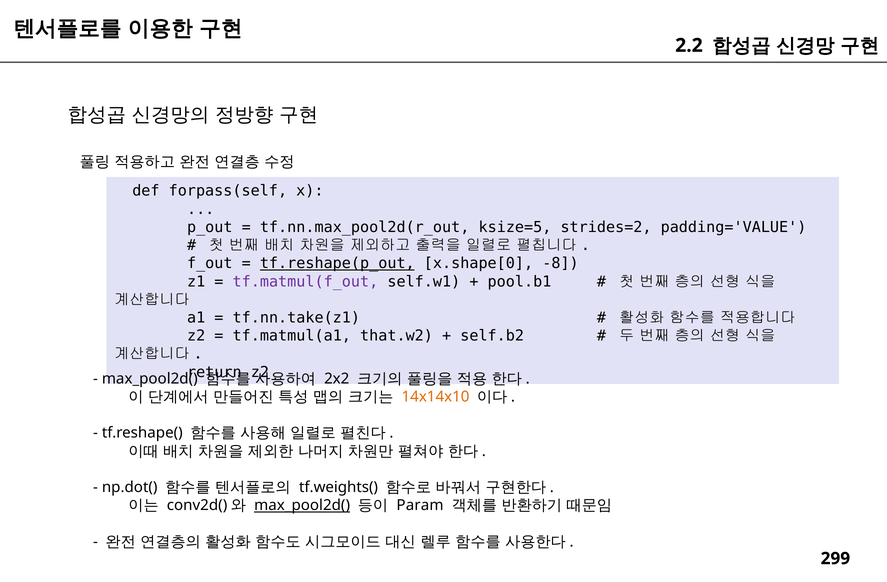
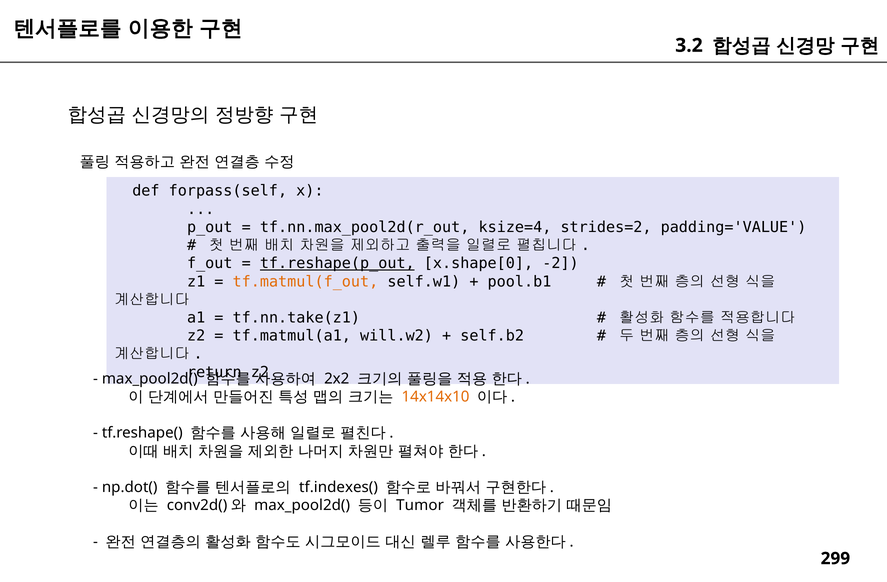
2.2: 2.2 -> 3.2
ksize=5: ksize=5 -> ksize=4
-8: -8 -> -2
tf.matmul(f_out colour: purple -> orange
that.w2: that.w2 -> will.w2
tf.weights(: tf.weights( -> tf.indexes(
max_pool2d( at (302, 506) underline: present -> none
Param: Param -> Tumor
